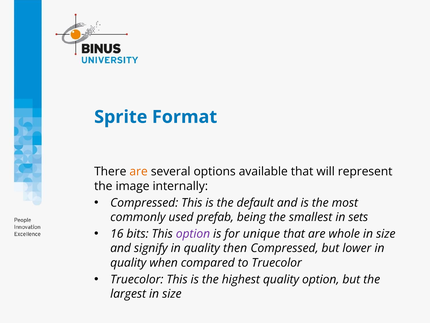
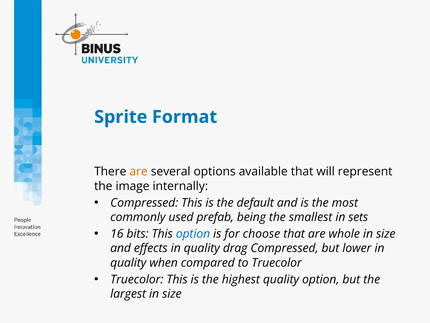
option at (193, 234) colour: purple -> blue
unique: unique -> choose
signify: signify -> effects
then: then -> drag
